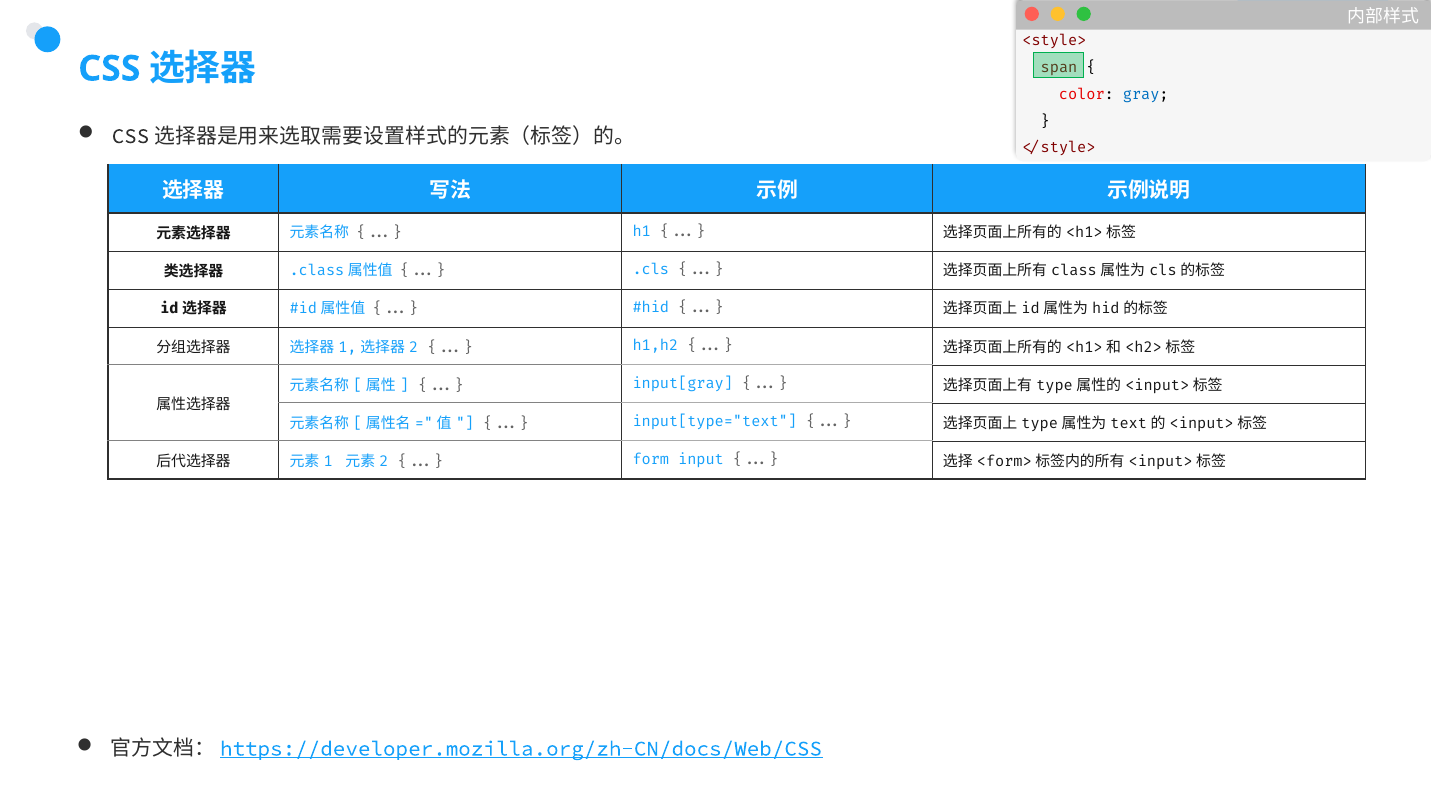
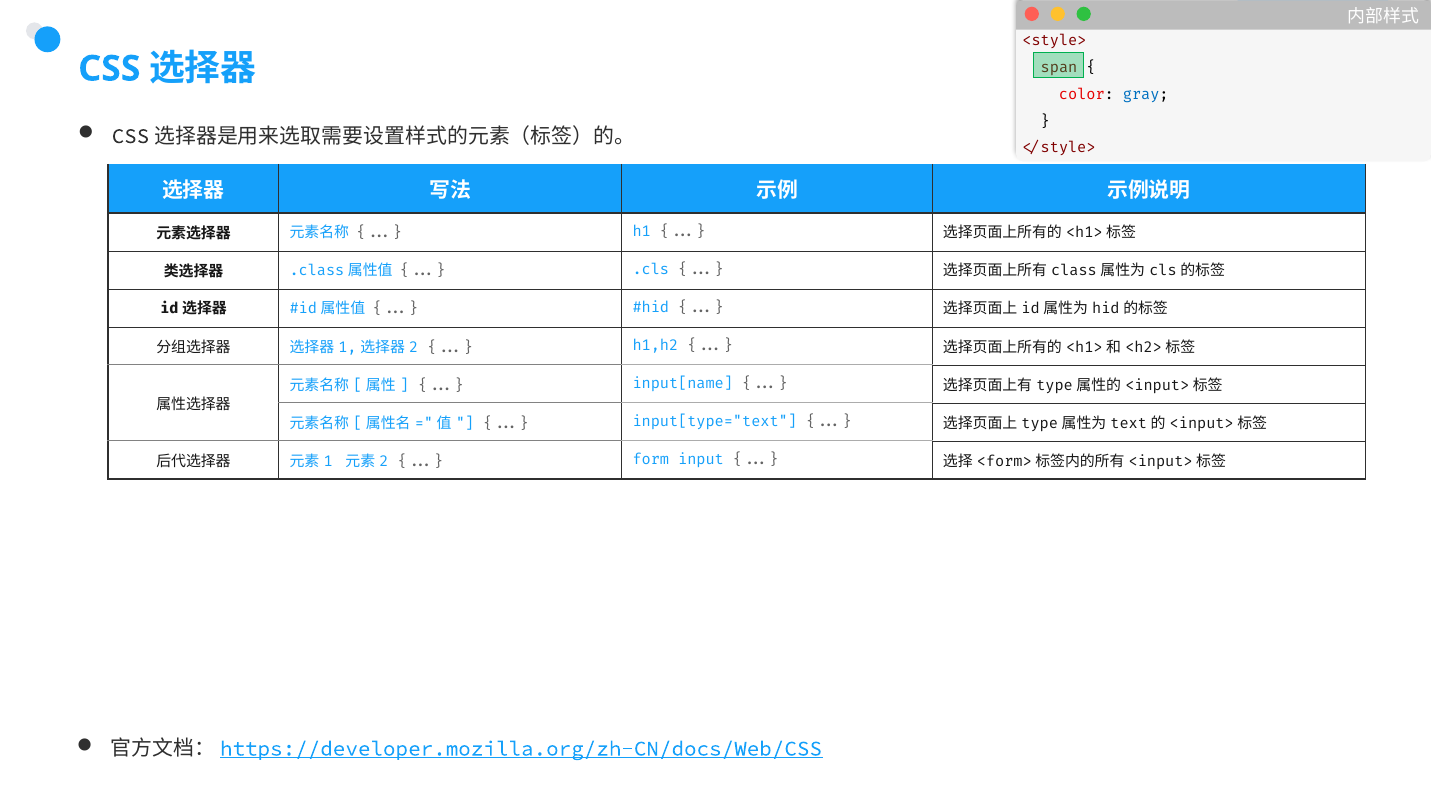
input[gray: input[gray -> input[name
